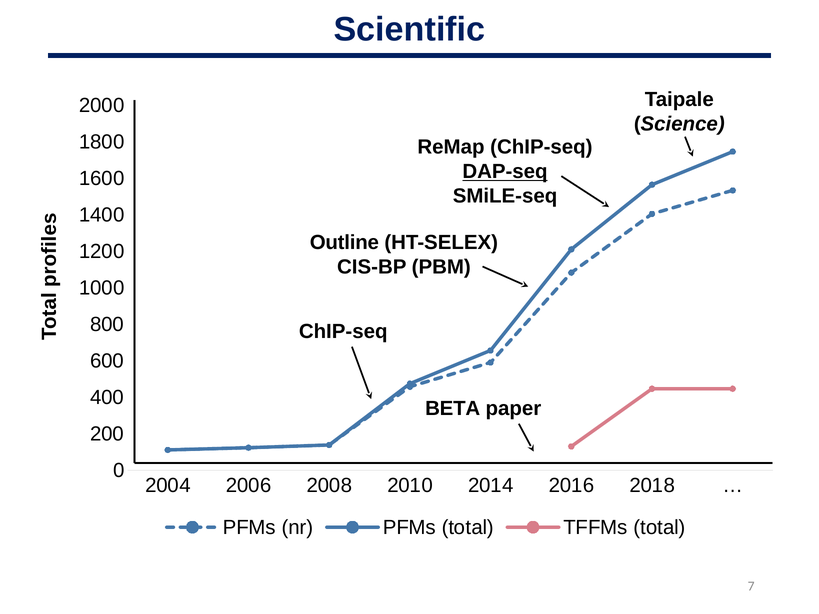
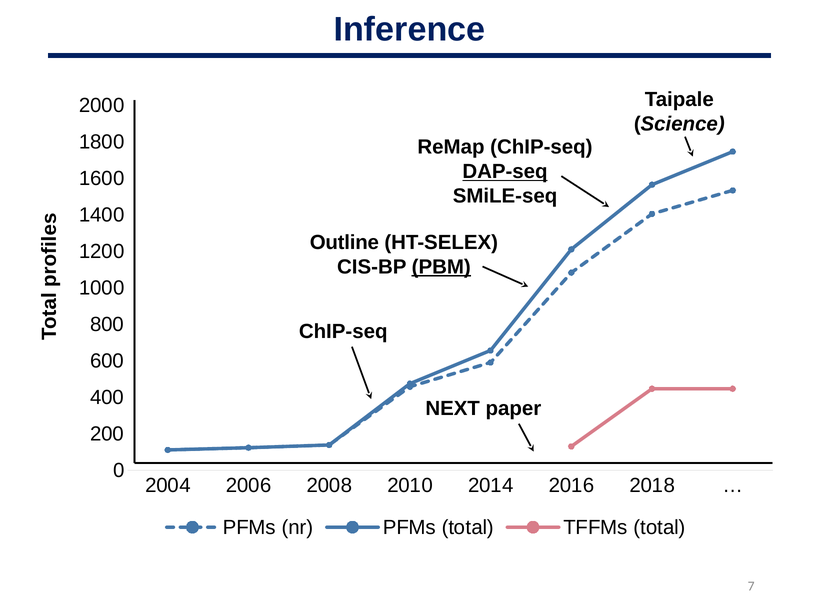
Scientific: Scientific -> Inference
PBM underline: none -> present
BETA: BETA -> NEXT
